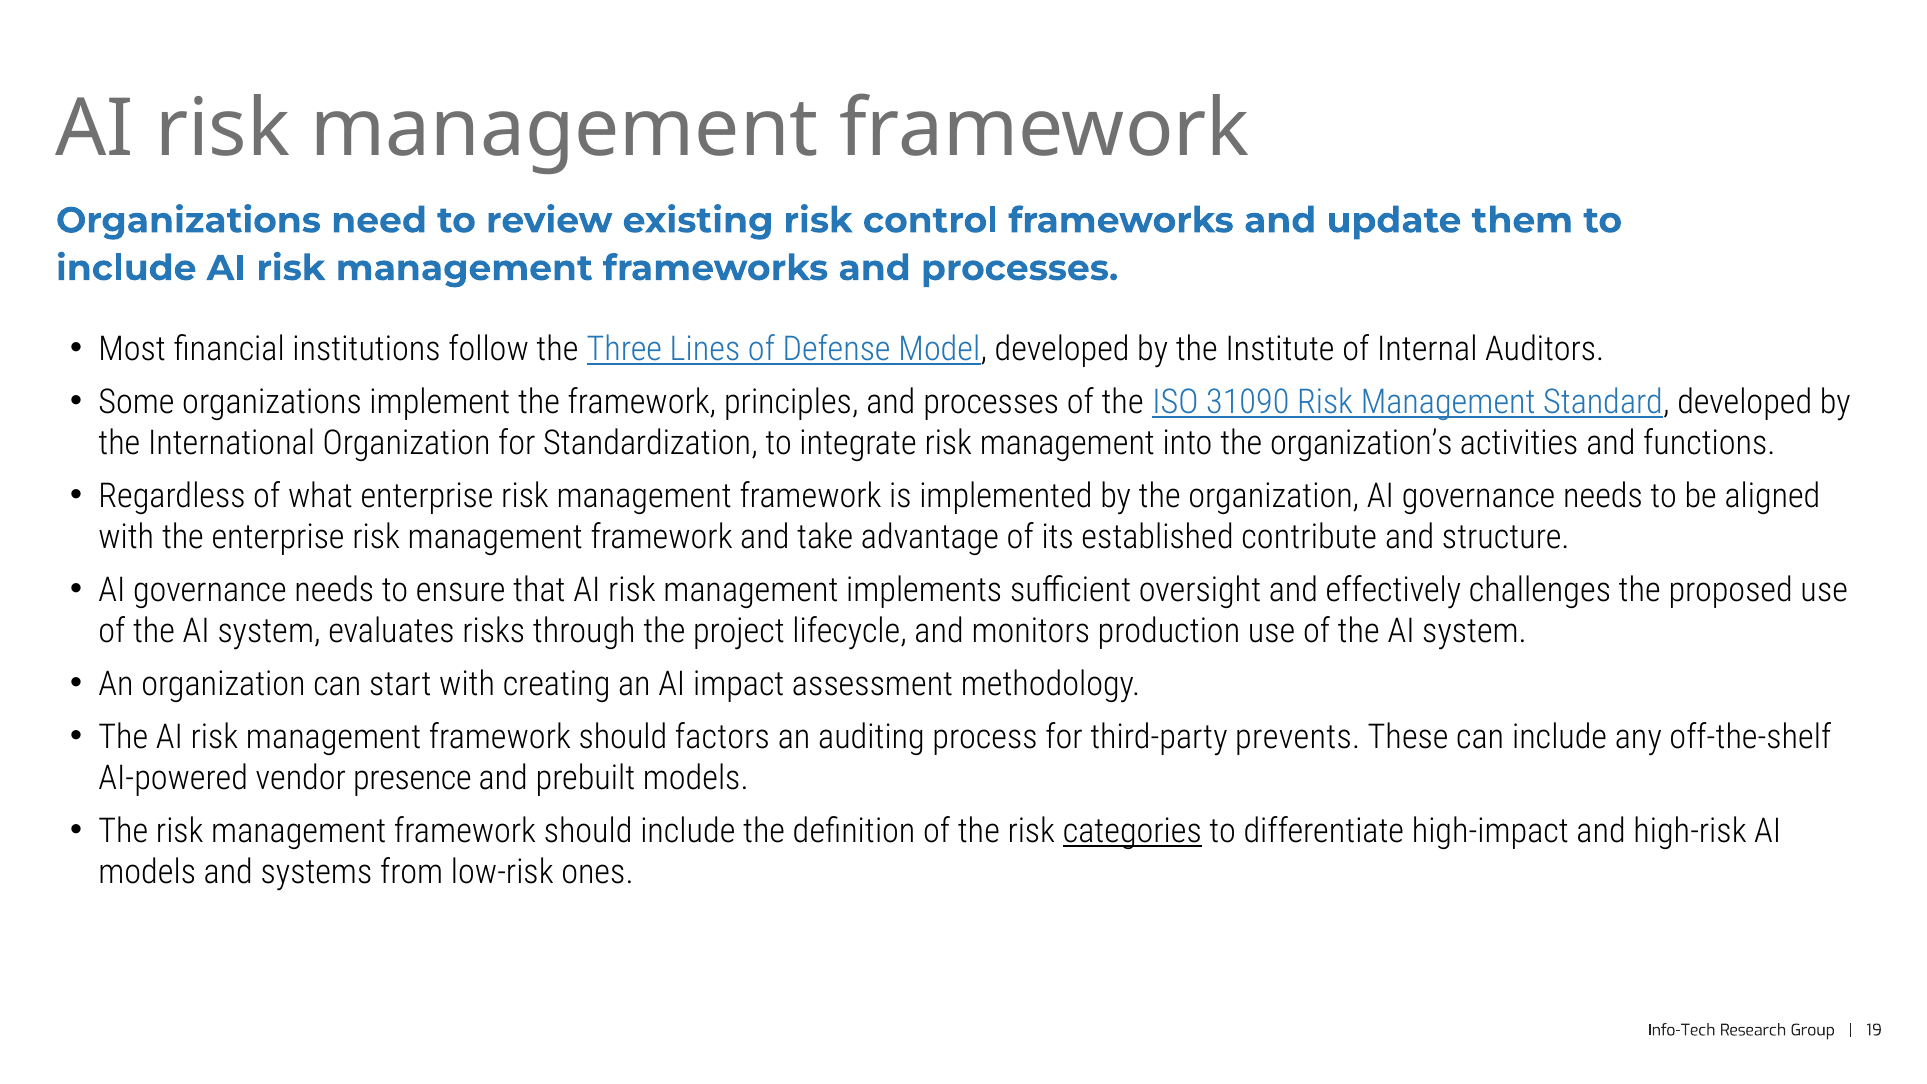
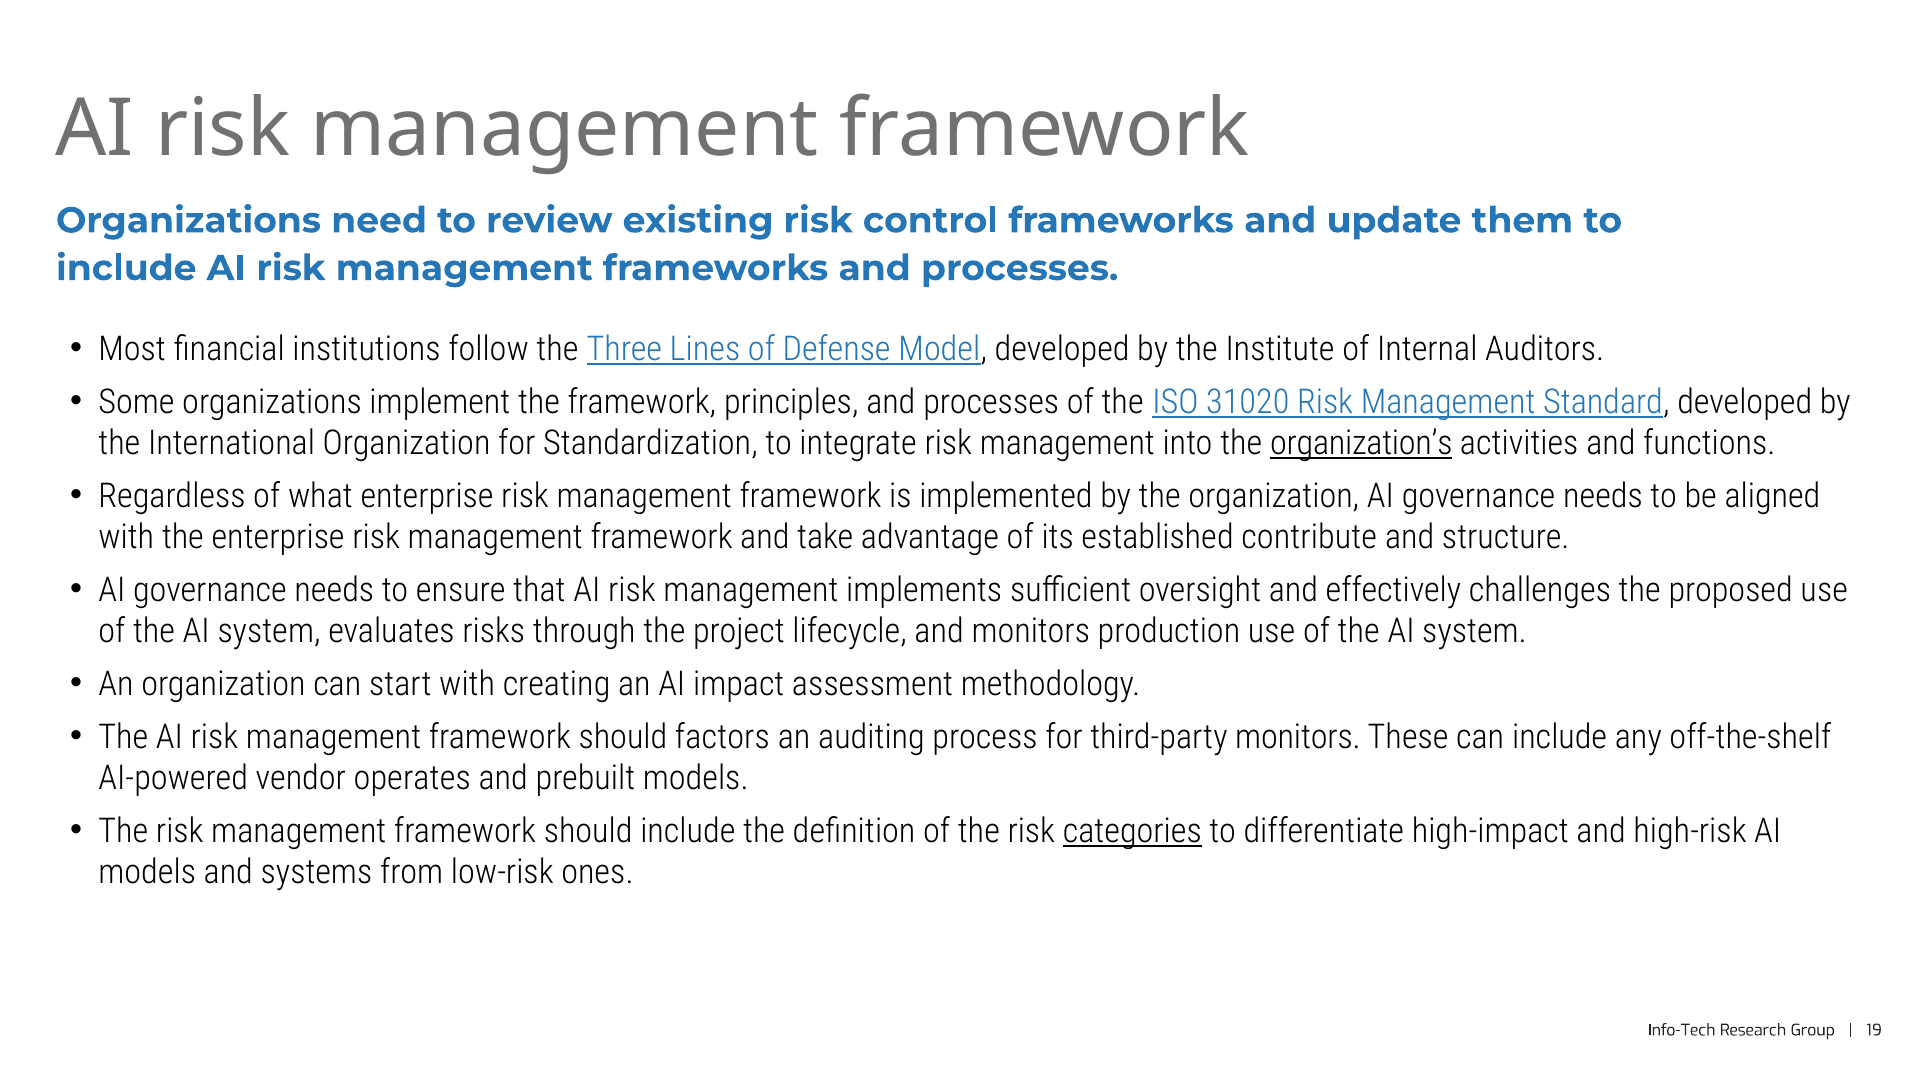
31090: 31090 -> 31020
organization’s underline: none -> present
third-party prevents: prevents -> monitors
presence: presence -> operates
